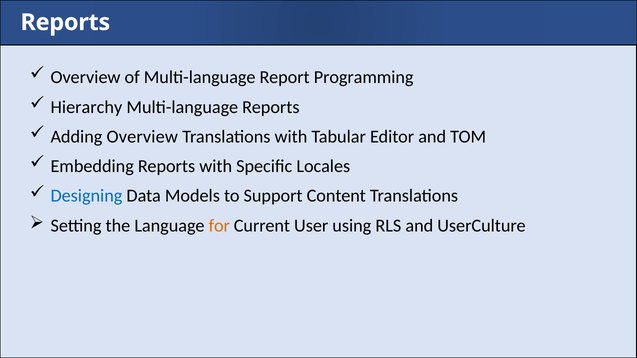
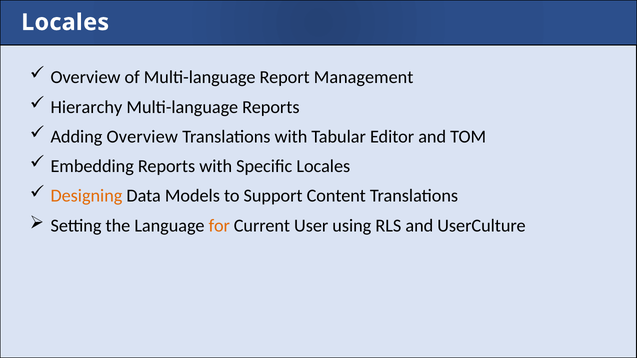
Reports at (65, 22): Reports -> Locales
Programming: Programming -> Management
Designing colour: blue -> orange
